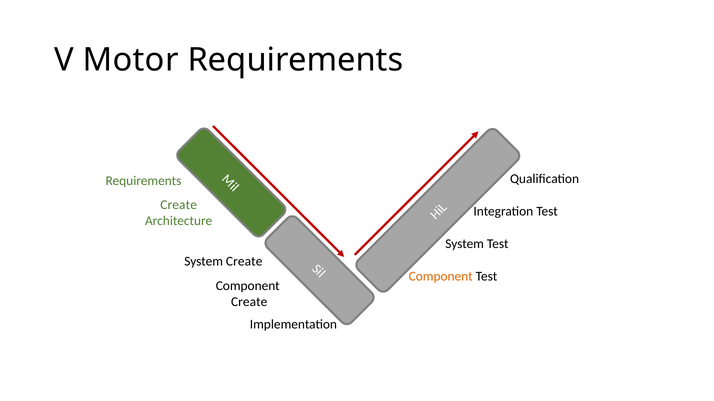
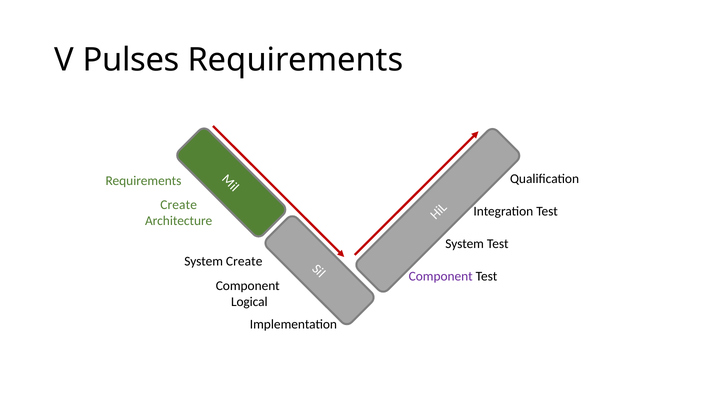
Motor: Motor -> Pulses
Component at (441, 277) colour: orange -> purple
Create at (249, 302): Create -> Logical
